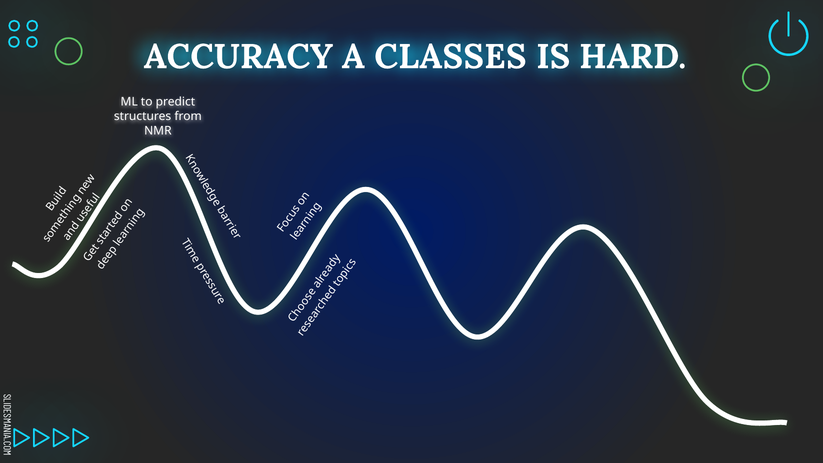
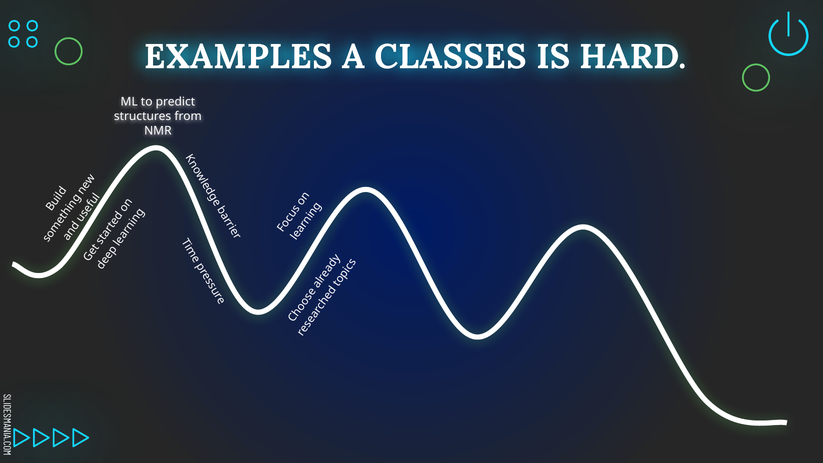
ACCURACY: ACCURACY -> EXAMPLES
